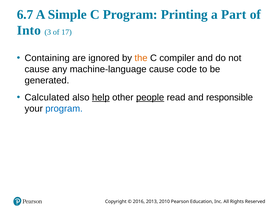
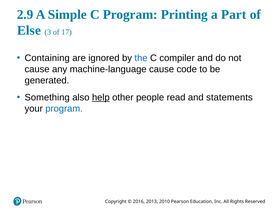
6.7: 6.7 -> 2.9
Into: Into -> Else
the colour: orange -> blue
Calculated: Calculated -> Something
people underline: present -> none
responsible: responsible -> statements
